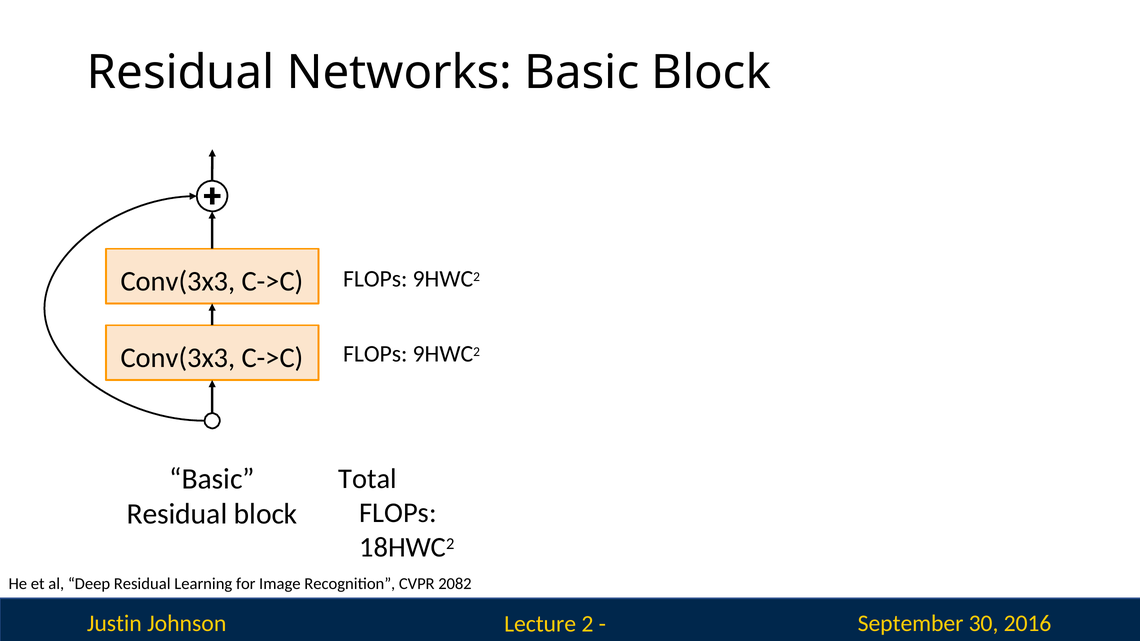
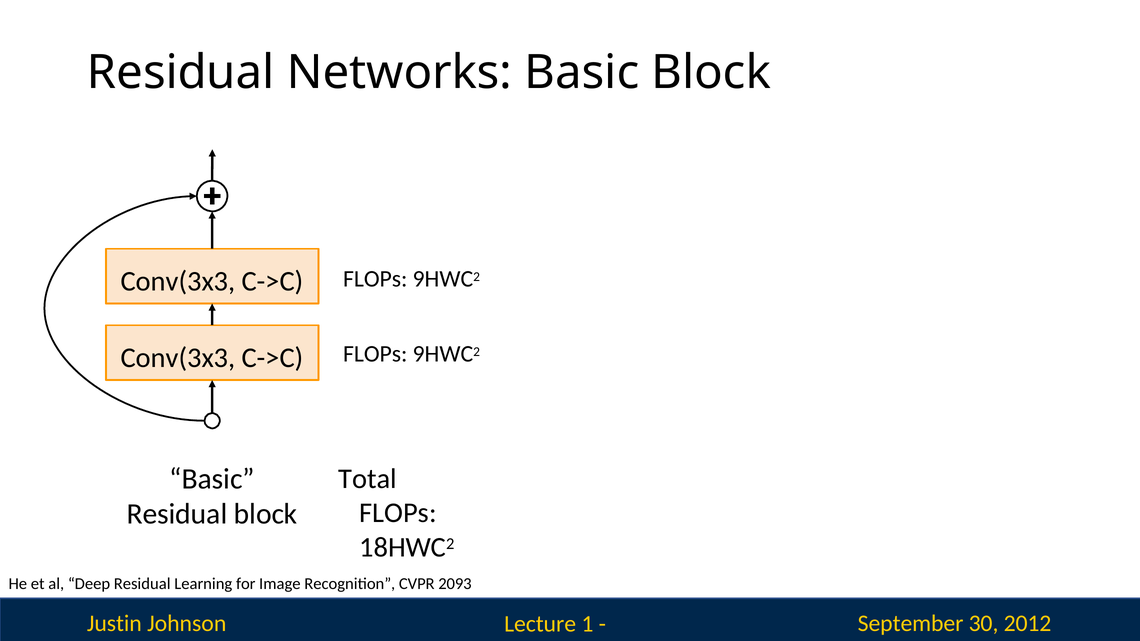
2082: 2082 -> 2093
2: 2 -> 1
2016: 2016 -> 2012
